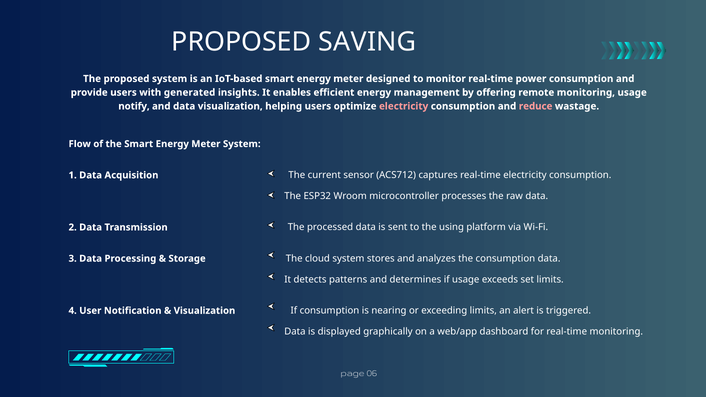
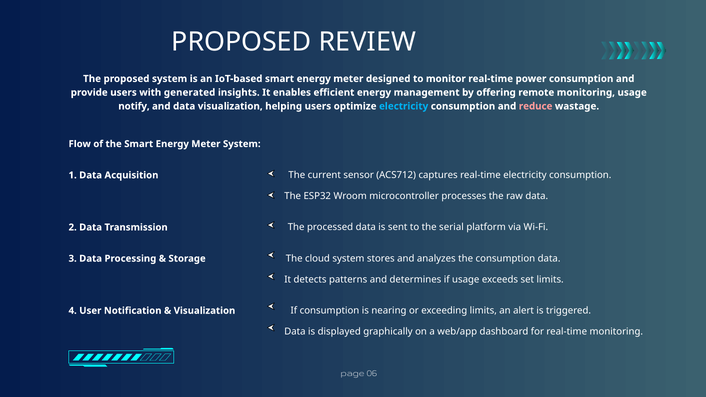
SAVING: SAVING -> REVIEW
electricity at (404, 106) colour: pink -> light blue
using: using -> serial
